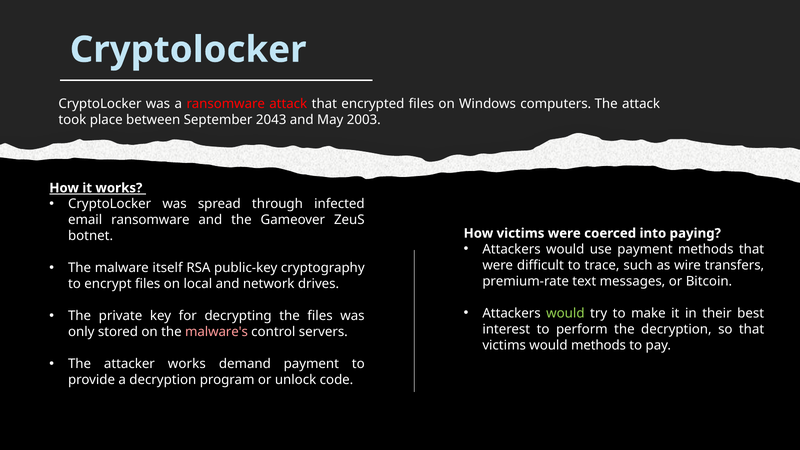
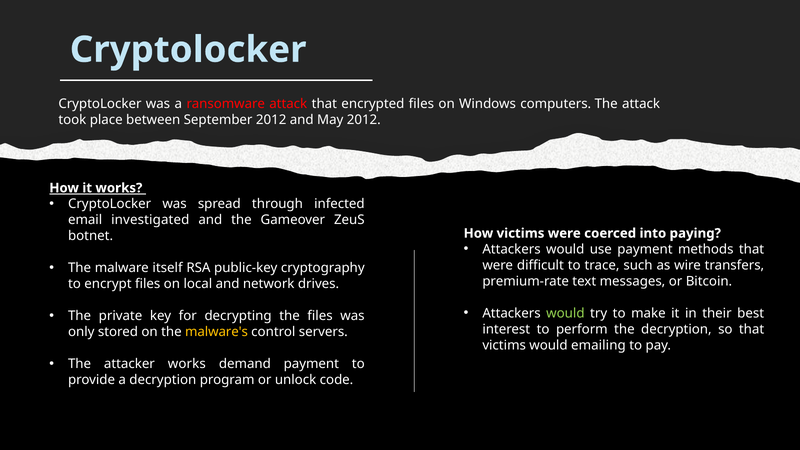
September 2043: 2043 -> 2012
May 2003: 2003 -> 2012
email ransomware: ransomware -> investigated
malware's colour: pink -> yellow
would methods: methods -> emailing
